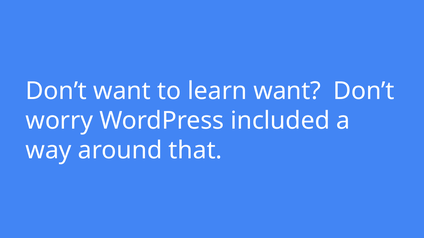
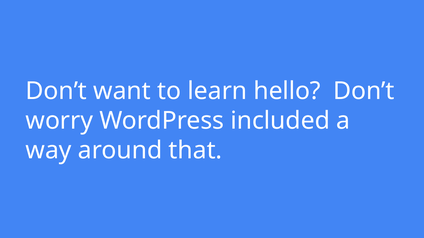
learn want: want -> hello
